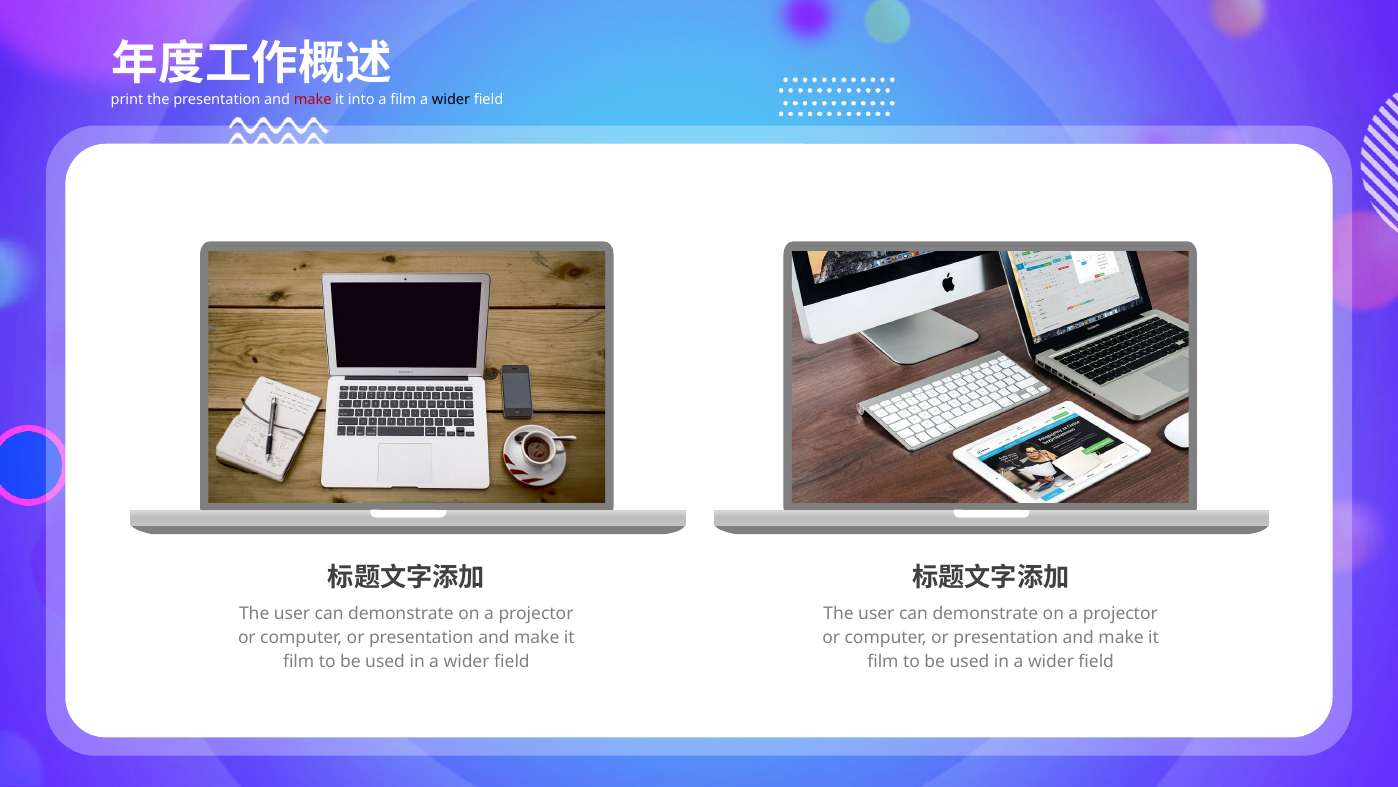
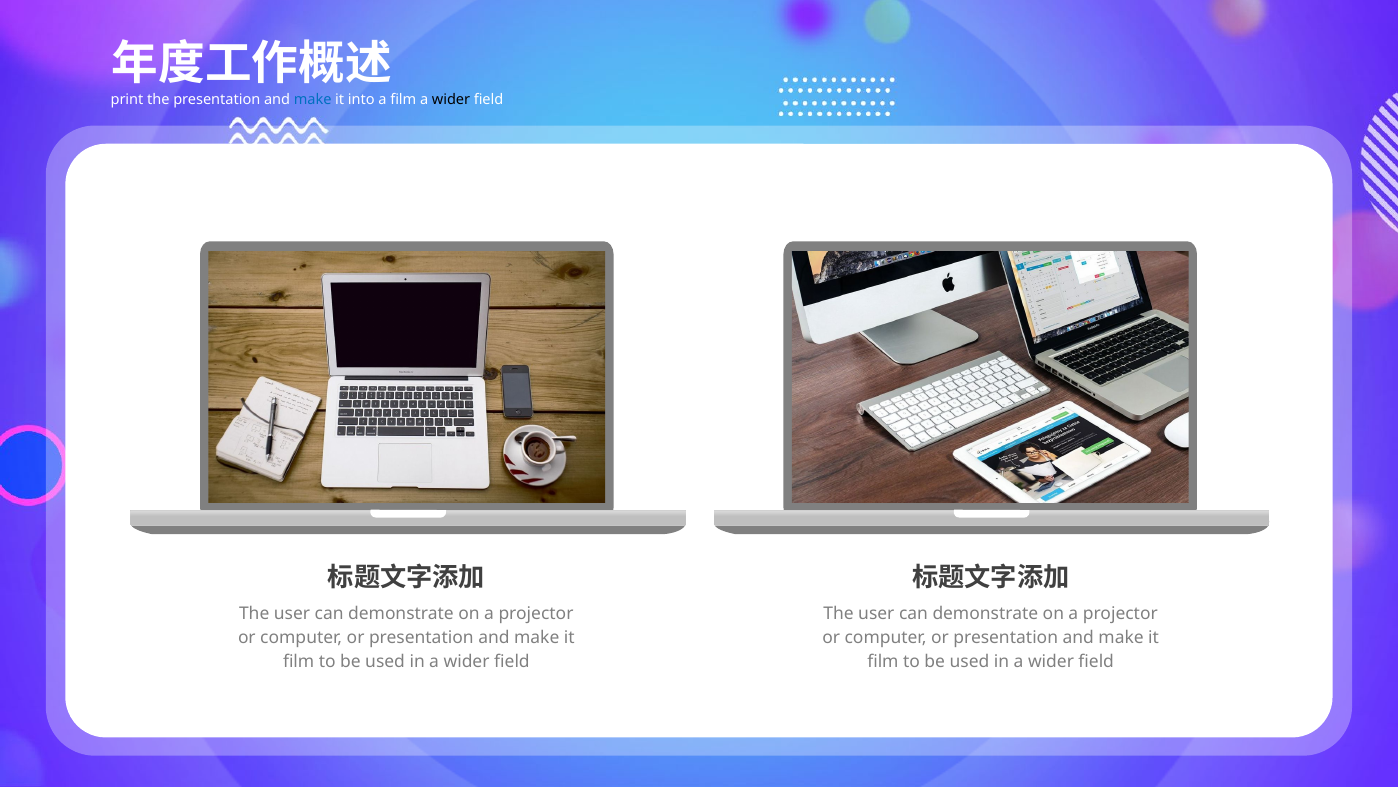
make at (313, 100) colour: red -> blue
